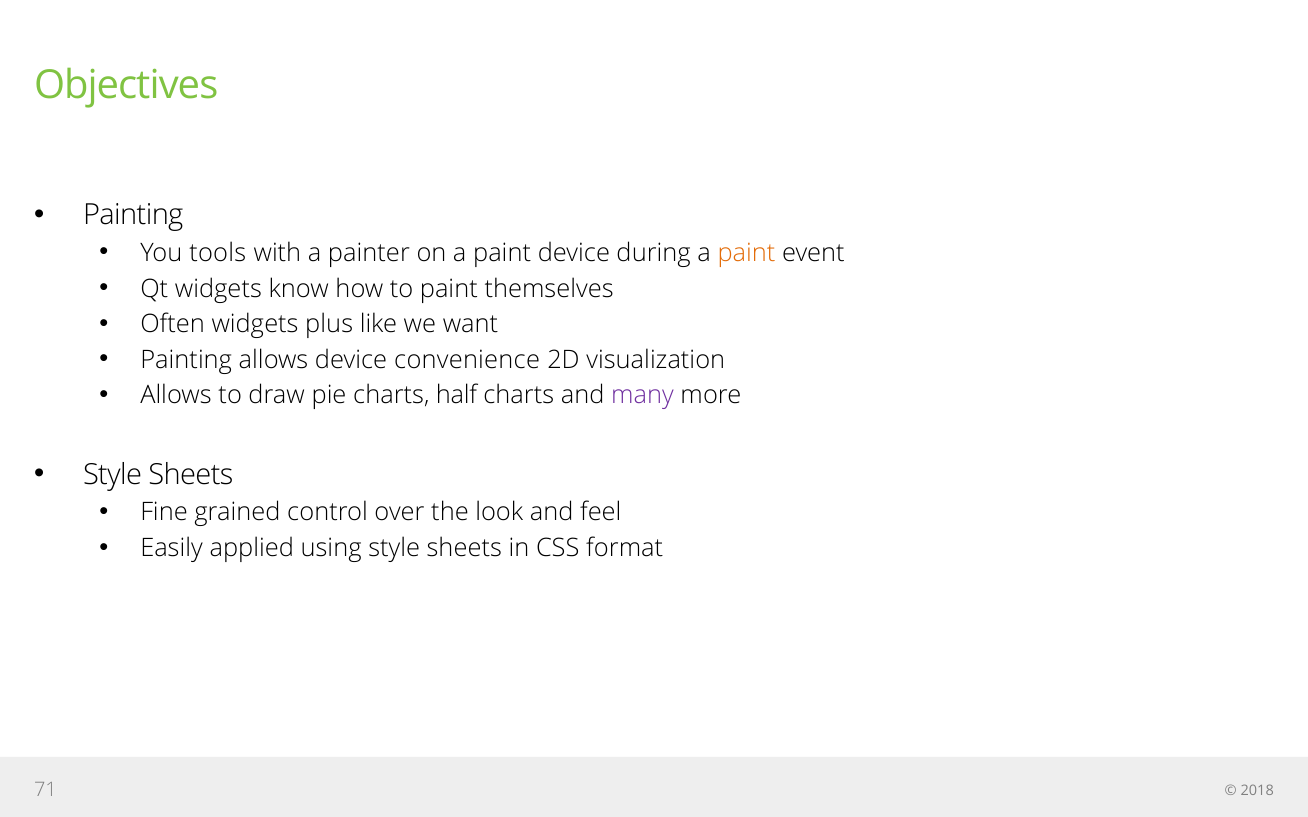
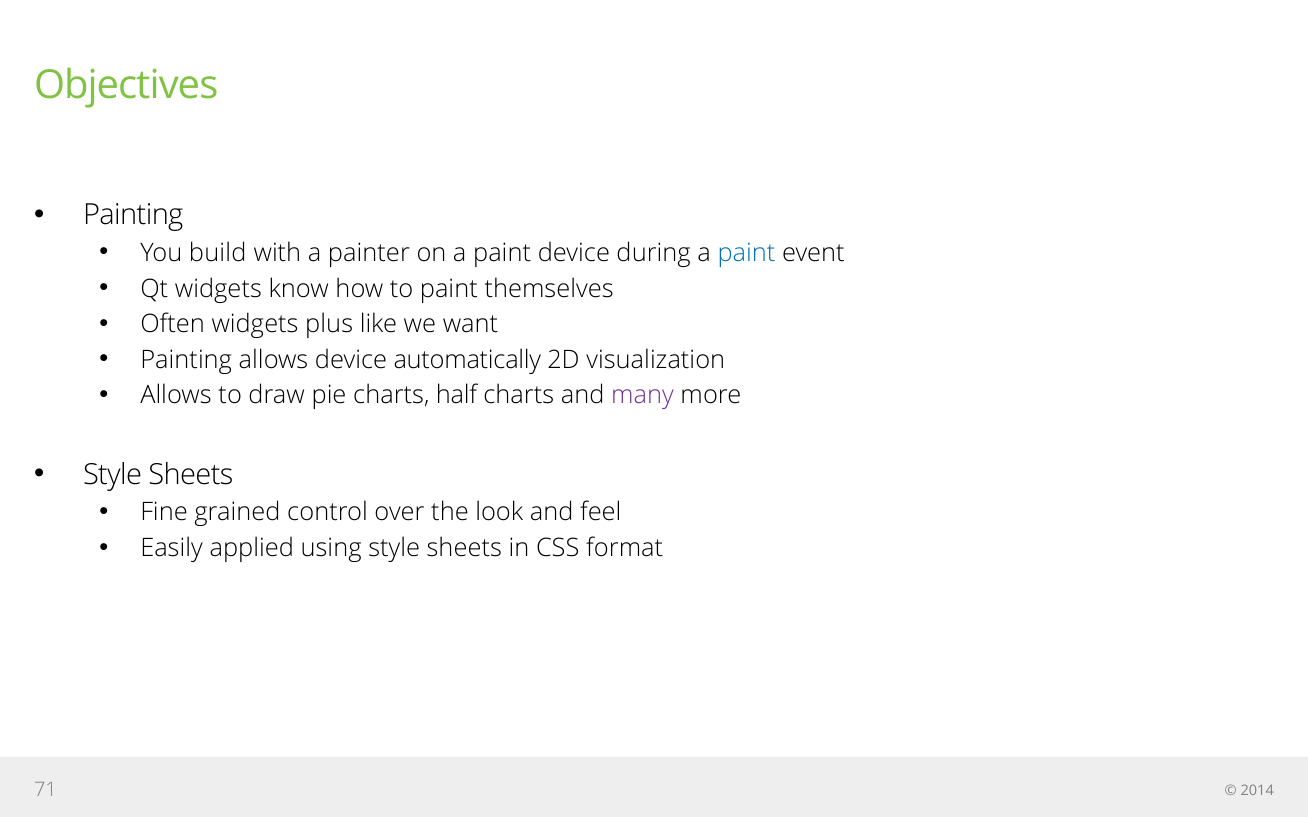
tools: tools -> build
paint at (746, 253) colour: orange -> blue
convenience: convenience -> automatically
2018: 2018 -> 2014
